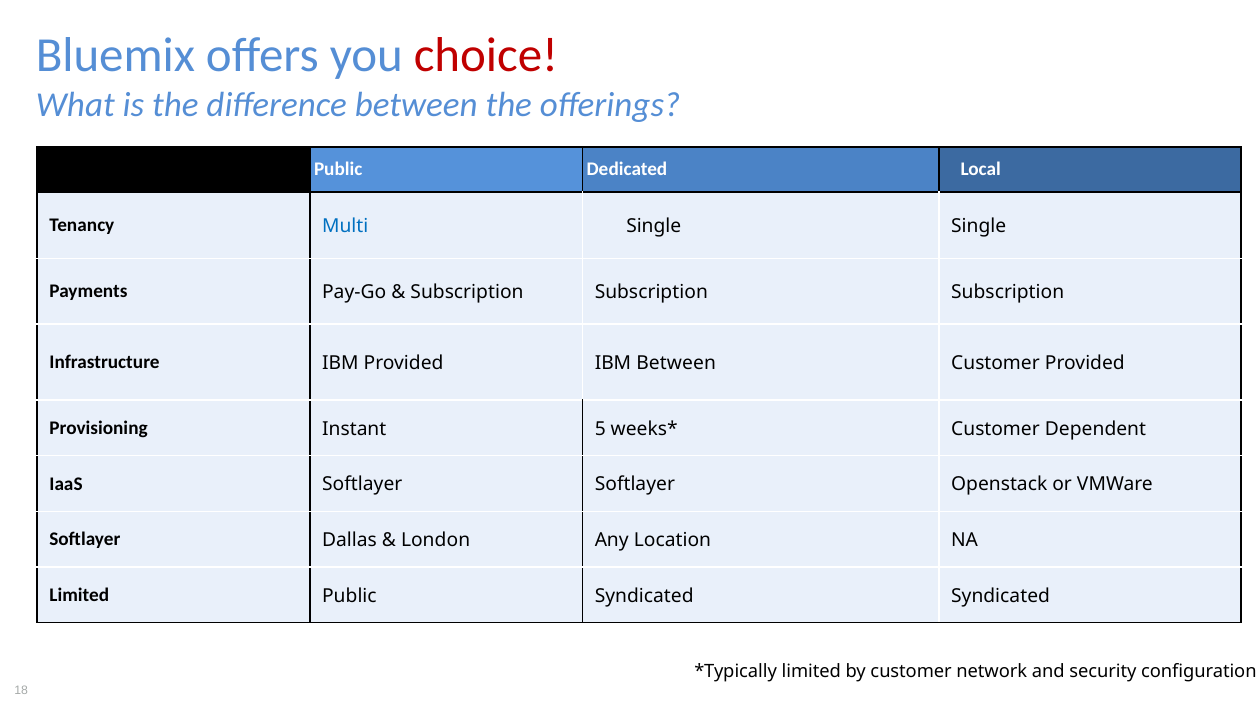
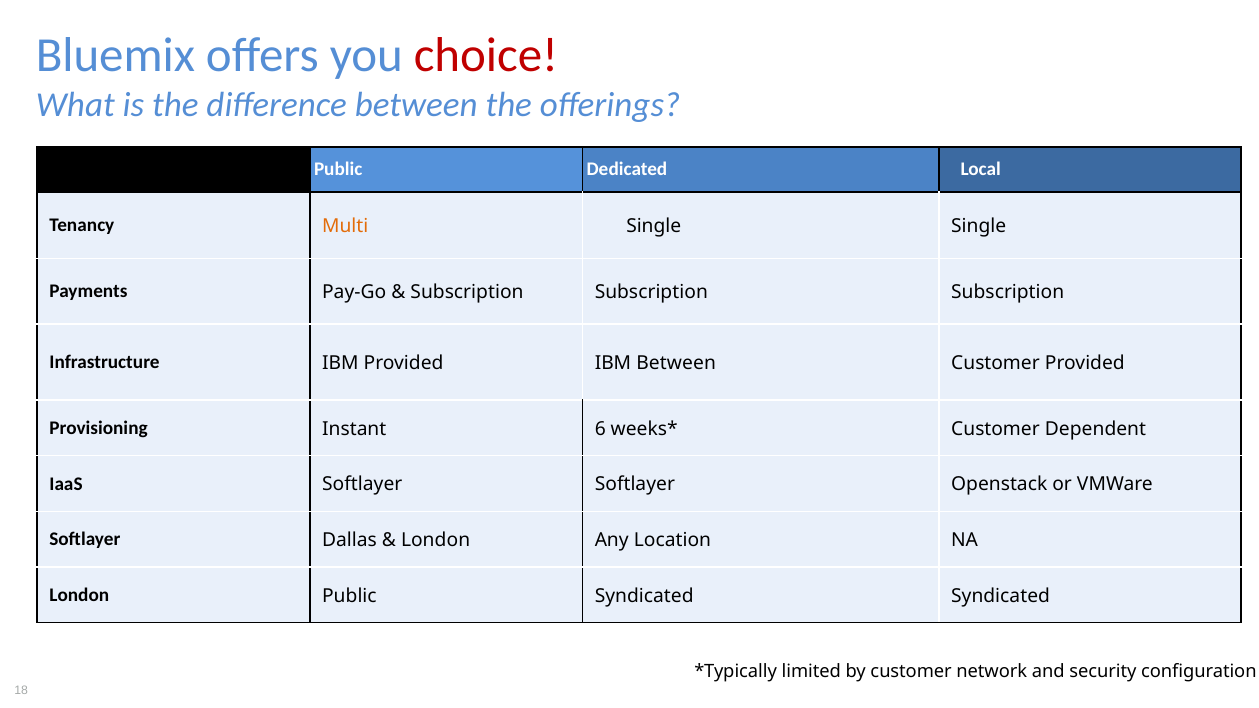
Multi colour: blue -> orange
5: 5 -> 6
Limited at (79, 595): Limited -> London
